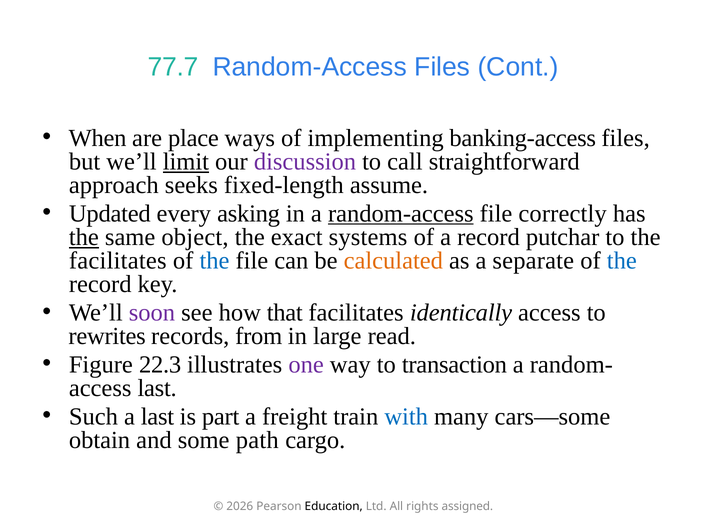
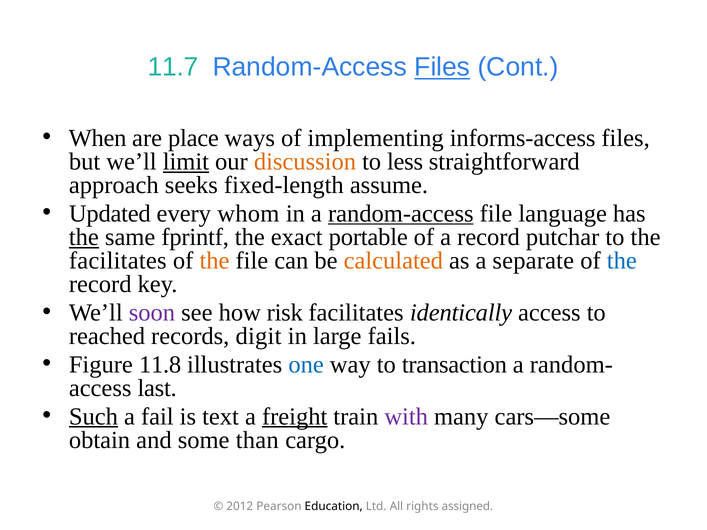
77.7: 77.7 -> 11.7
Files at (442, 67) underline: none -> present
banking-access: banking-access -> informs-access
discussion colour: purple -> orange
call: call -> less
asking: asking -> whom
correctly: correctly -> language
object: object -> fprintf
systems: systems -> portable
the at (215, 261) colour: blue -> orange
that: that -> risk
rewrites: rewrites -> reached
from: from -> digit
read: read -> fails
22.3: 22.3 -> 11.8
one colour: purple -> blue
Such underline: none -> present
a last: last -> fail
part: part -> text
freight underline: none -> present
with colour: blue -> purple
path: path -> than
2026: 2026 -> 2012
